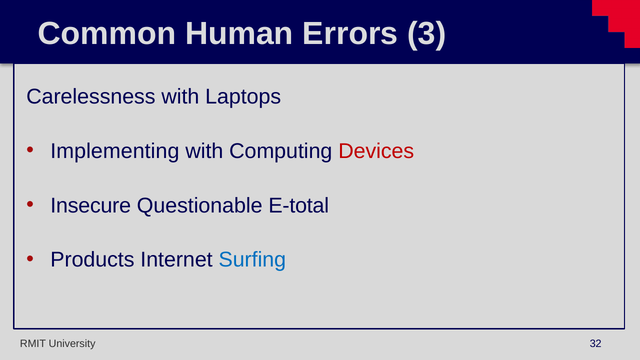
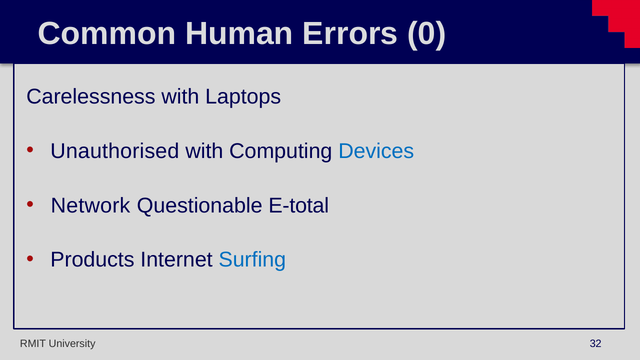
3: 3 -> 0
Implementing: Implementing -> Unauthorised
Devices colour: red -> blue
Insecure: Insecure -> Network
